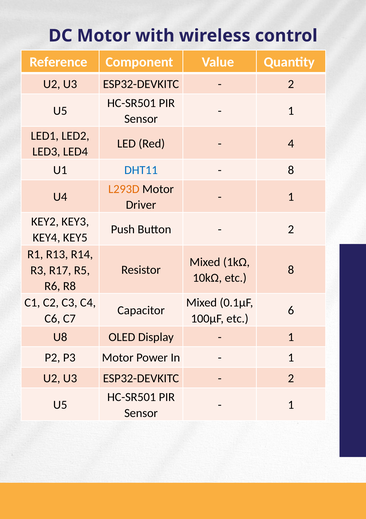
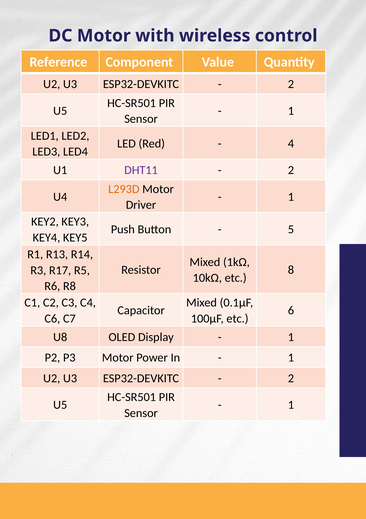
DHT11 colour: blue -> purple
8 at (291, 170): 8 -> 2
2 at (291, 230): 2 -> 5
